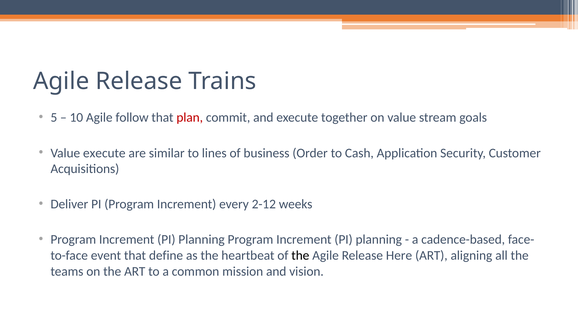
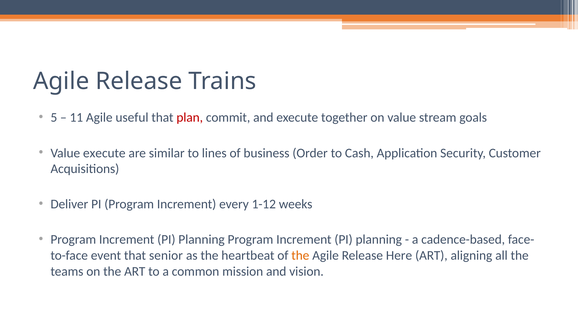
10: 10 -> 11
follow: follow -> useful
2-12: 2-12 -> 1-12
define: define -> senior
the at (300, 256) colour: black -> orange
